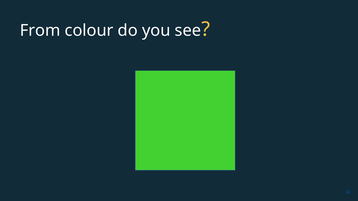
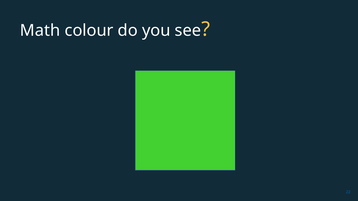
From: From -> Math
